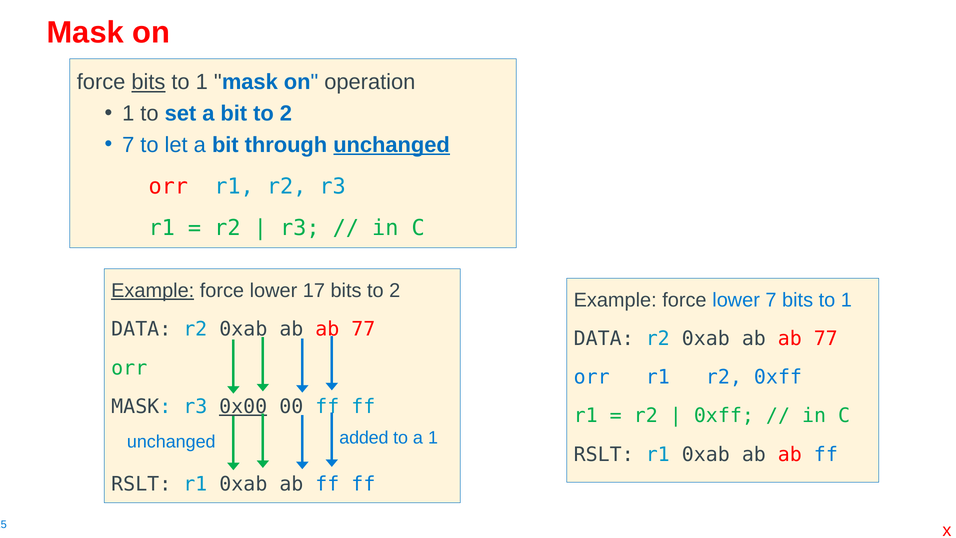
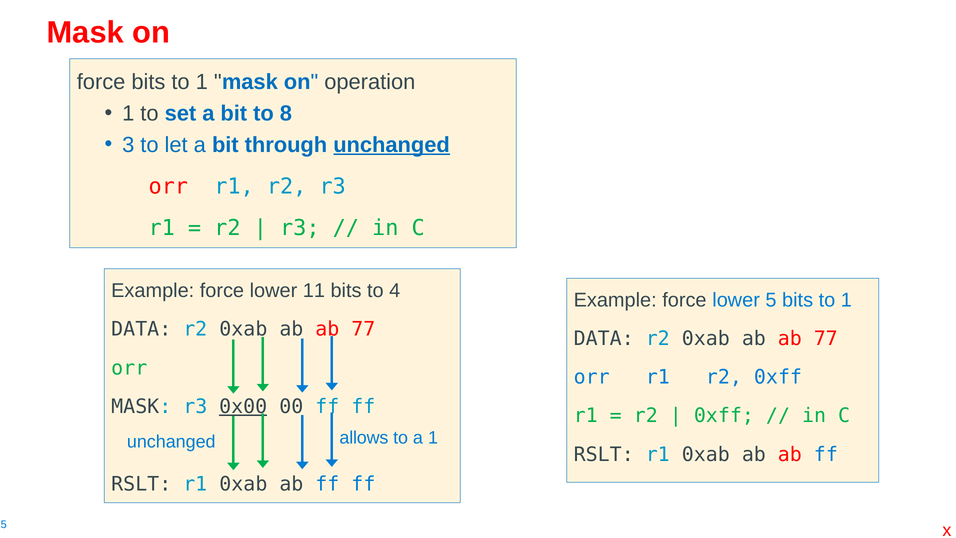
bits at (148, 82) underline: present -> none
bit to 2: 2 -> 8
7 at (128, 145): 7 -> 3
Example at (153, 291) underline: present -> none
17: 17 -> 11
bits to 2: 2 -> 4
lower 7: 7 -> 5
added: added -> allows
